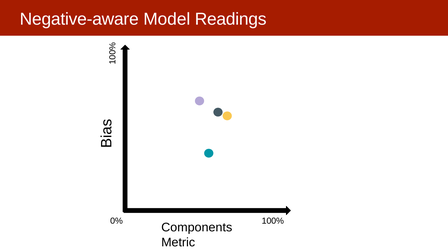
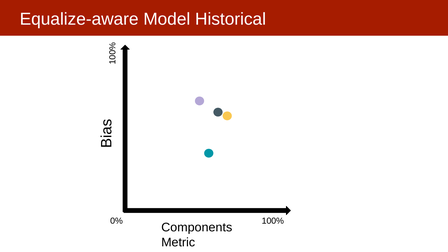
Negative-aware: Negative-aware -> Equalize-aware
Readings: Readings -> Historical
